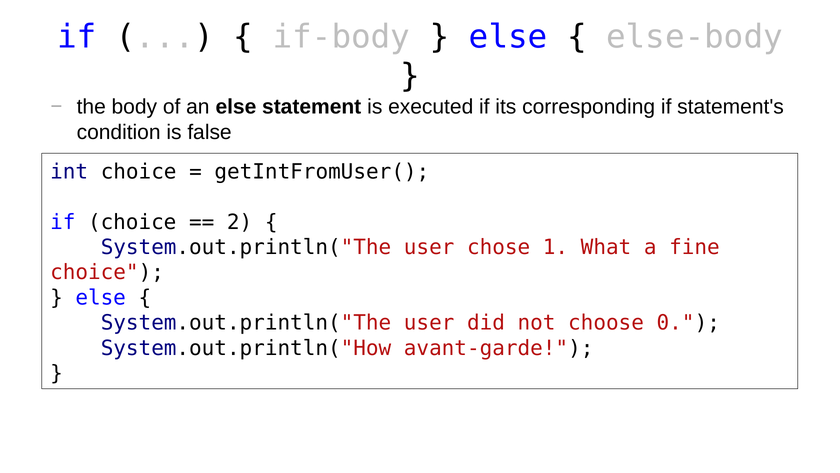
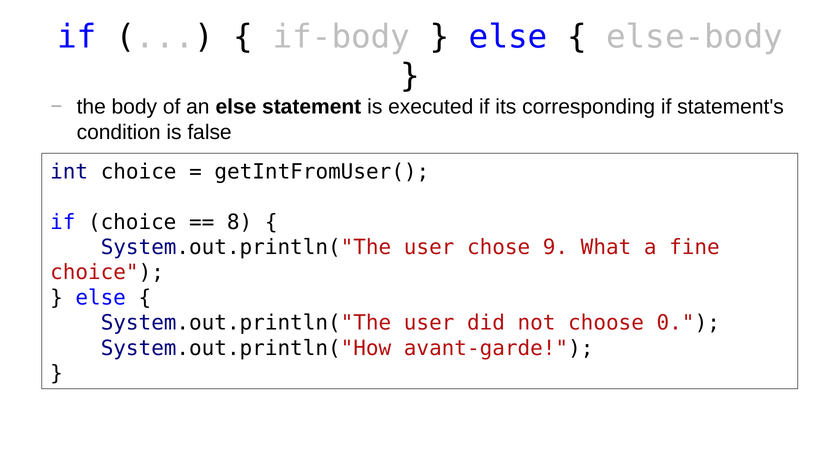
2: 2 -> 8
1: 1 -> 9
